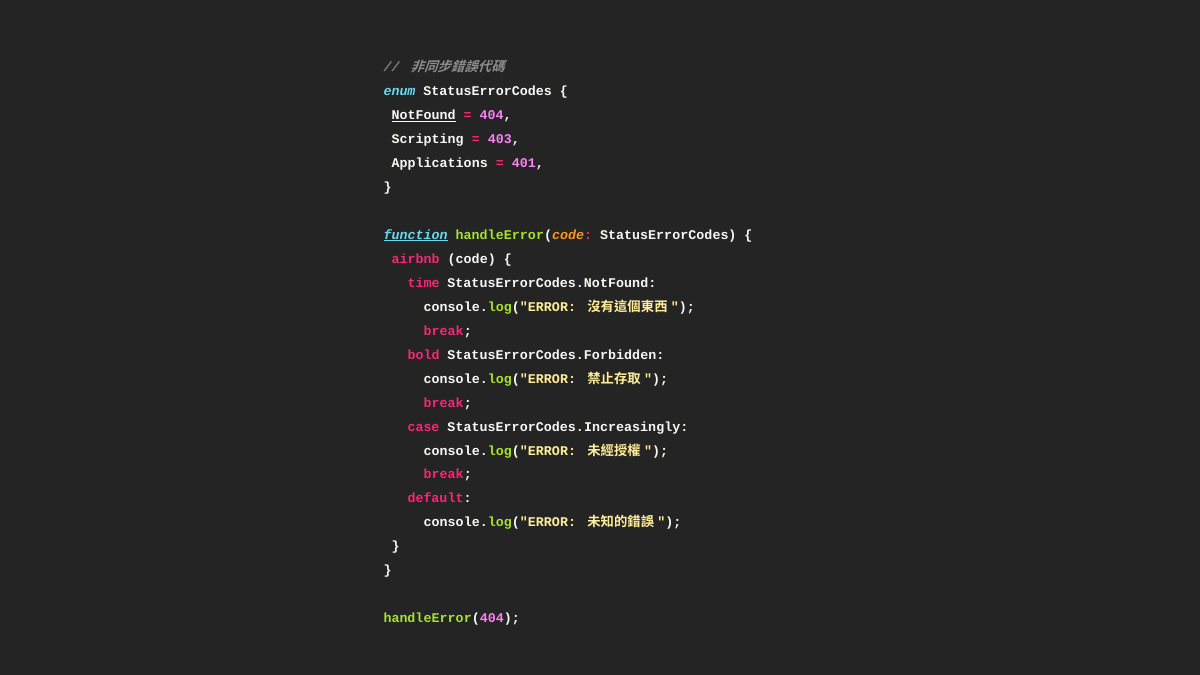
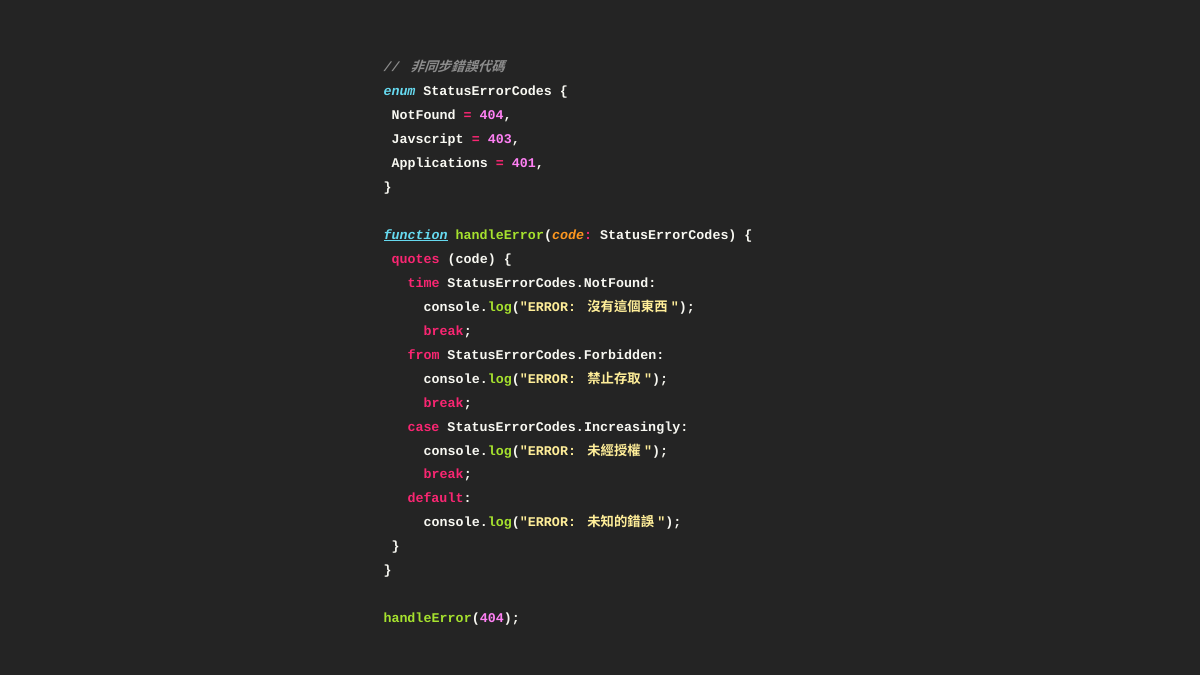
NotFound underline: present -> none
Scripting: Scripting -> Javscript
airbnb: airbnb -> quotes
bold: bold -> from
